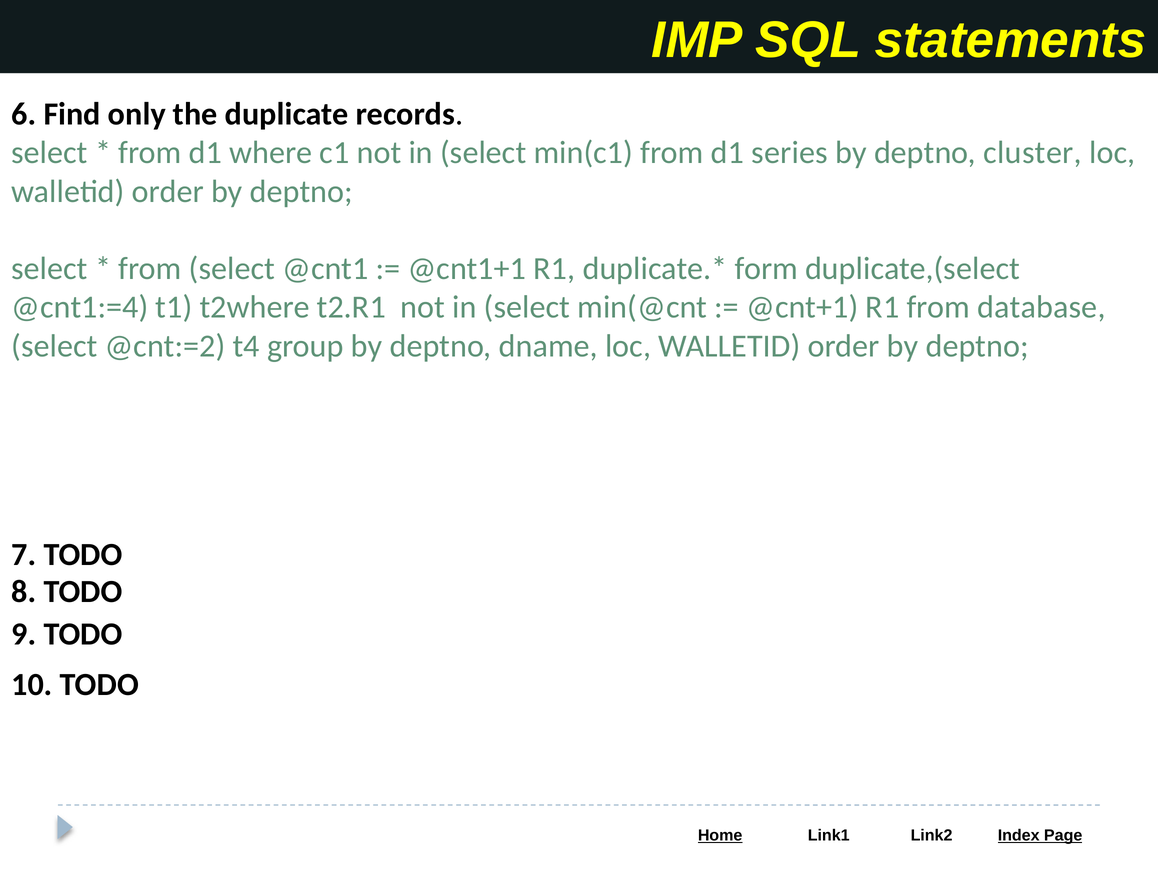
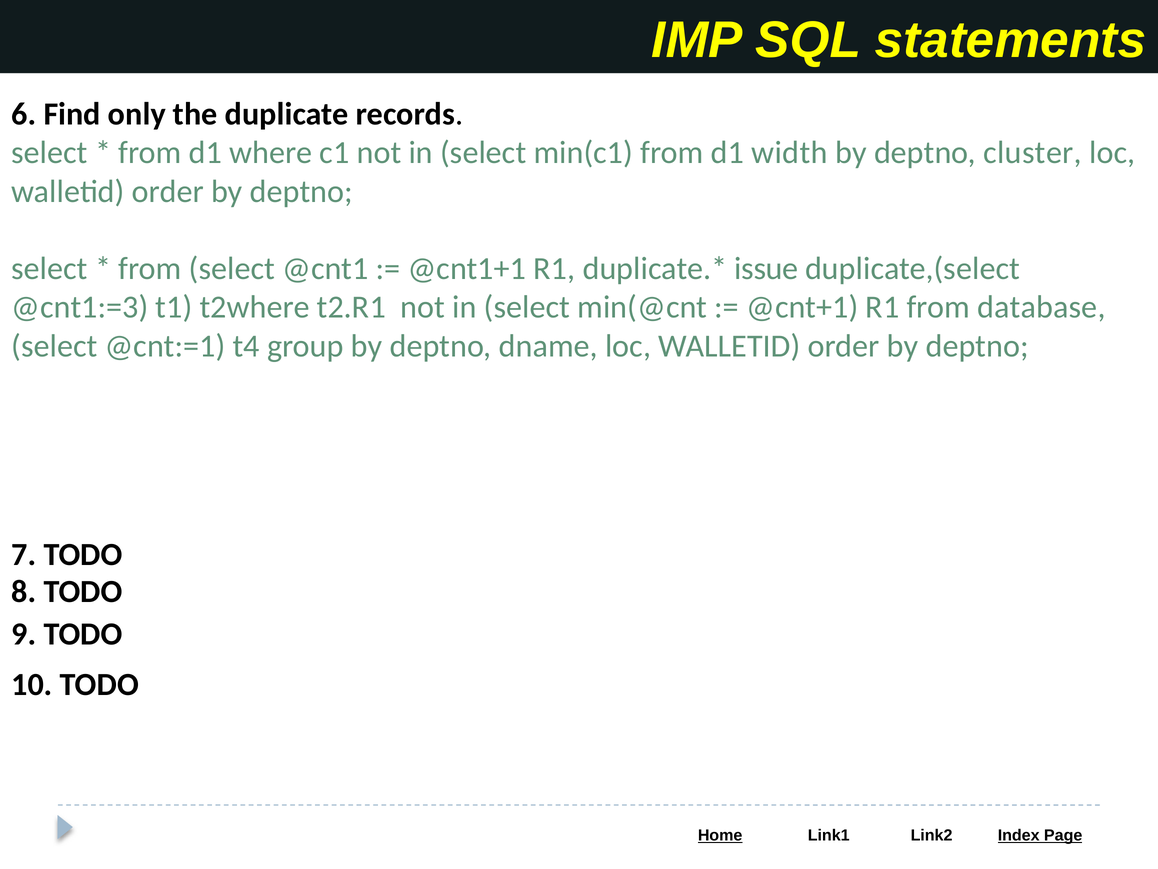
series: series -> width
form: form -> issue
@cnt1:=4: @cnt1:=4 -> @cnt1:=3
@cnt:=2: @cnt:=2 -> @cnt:=1
